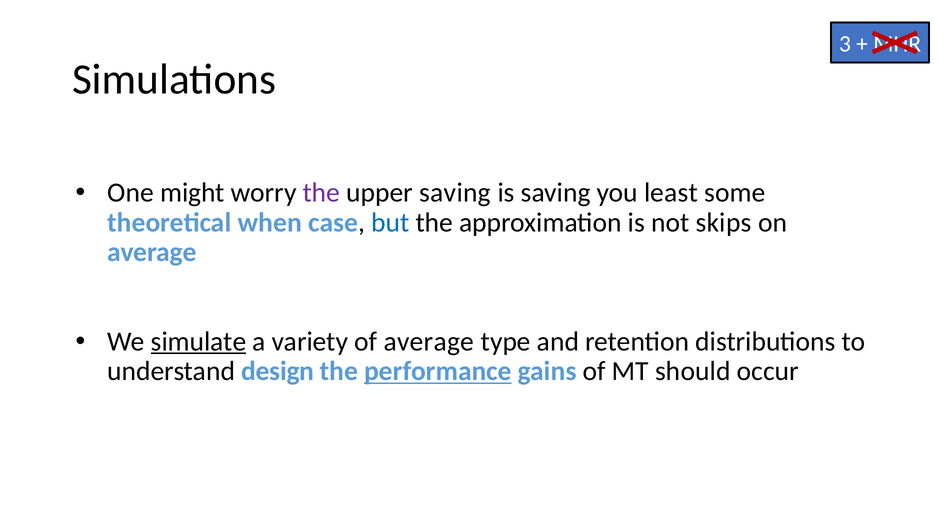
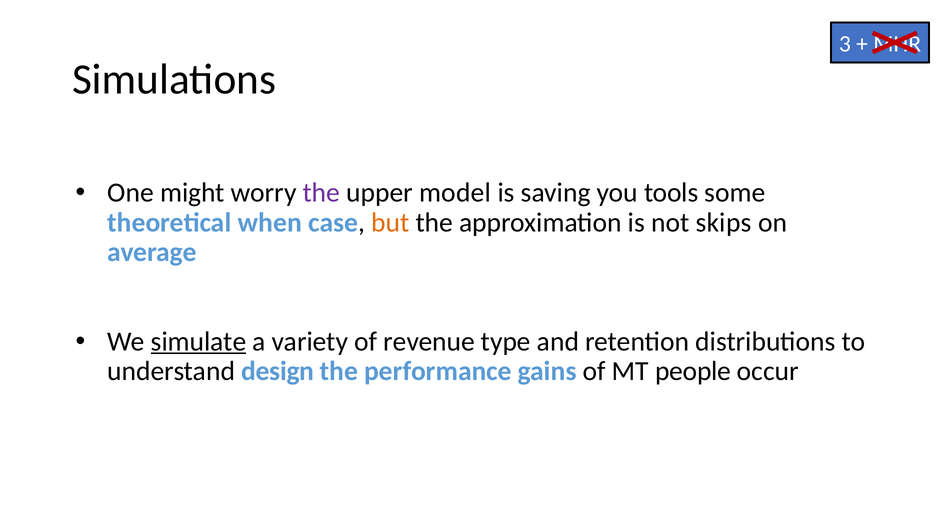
upper saving: saving -> model
least: least -> tools
but colour: blue -> orange
of average: average -> revenue
performance underline: present -> none
should: should -> people
